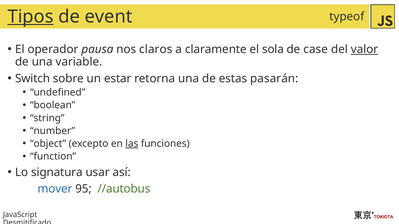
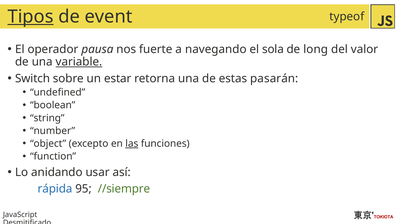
claros: claros -> fuerte
claramente: claramente -> navegando
case: case -> long
valor underline: present -> none
variable underline: none -> present
signatura: signatura -> anidando
mover: mover -> rápida
//autobus: //autobus -> //siempre
